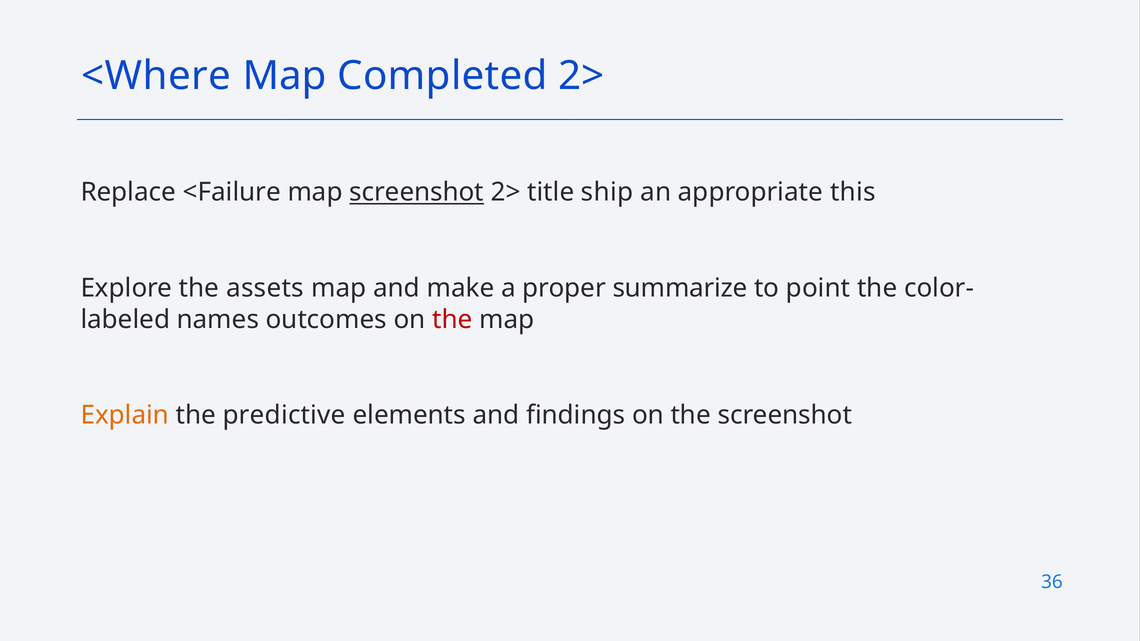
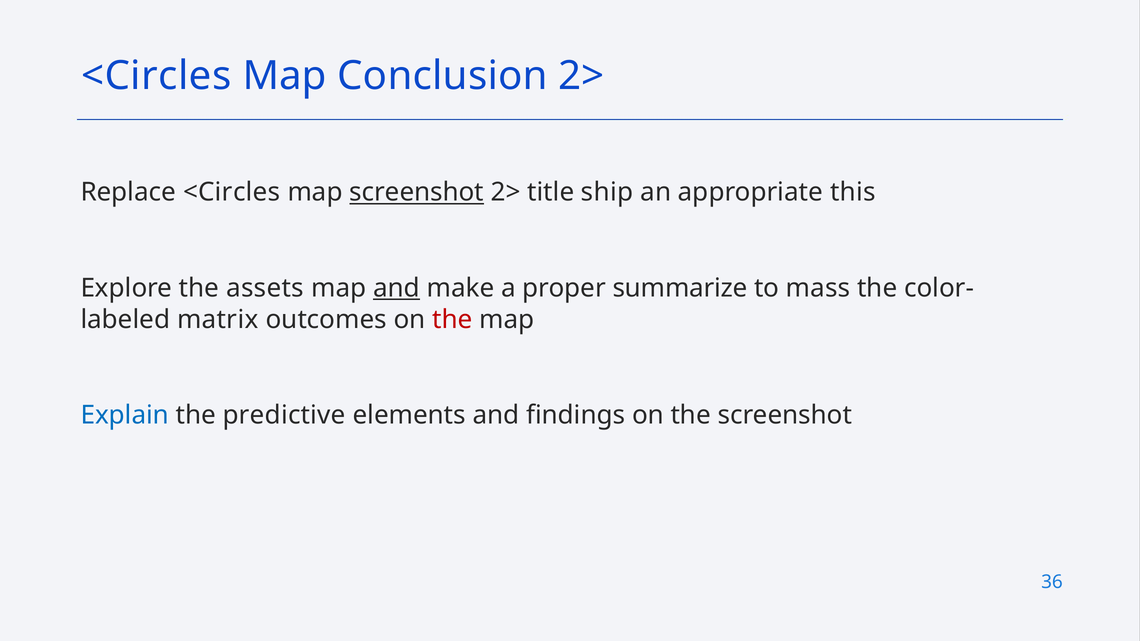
<Where at (156, 76): <Where -> <Circles
Completed: Completed -> Conclusion
Replace <Failure: <Failure -> <Circles
and at (397, 288) underline: none -> present
point: point -> mass
names: names -> matrix
Explain colour: orange -> blue
